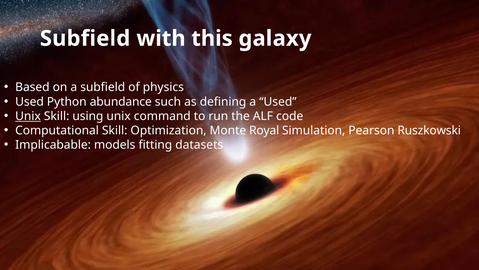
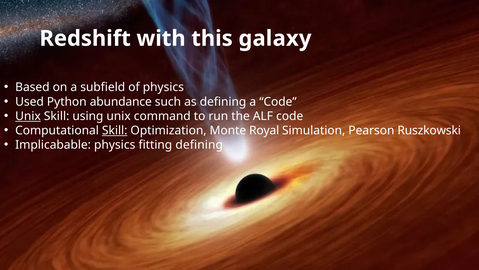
Subfield at (85, 38): Subfield -> Redshift
a Used: Used -> Code
Skill at (115, 130) underline: none -> present
Implicabable models: models -> physics
fitting datasets: datasets -> defining
